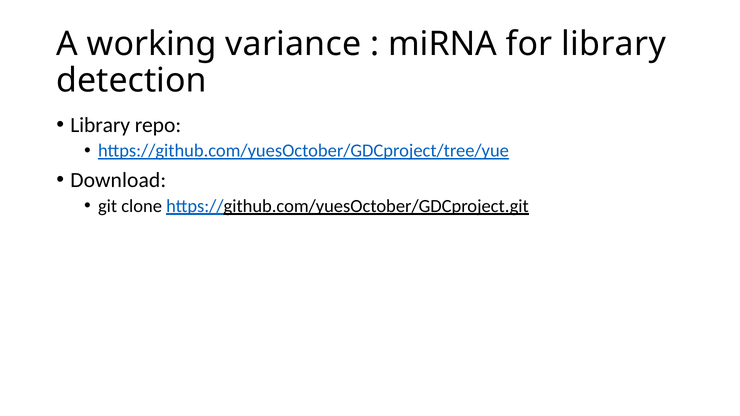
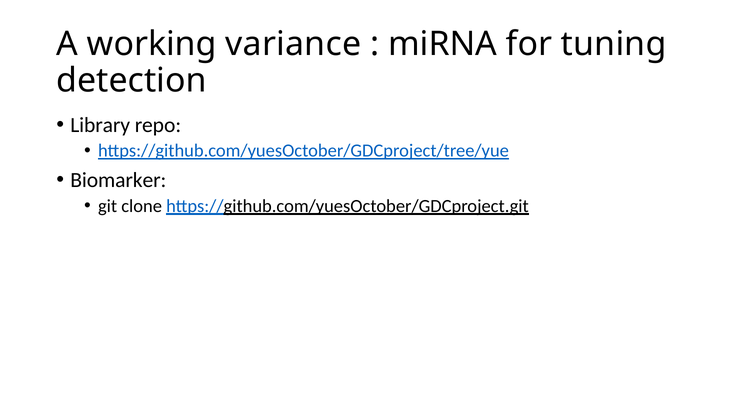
for library: library -> tuning
Download: Download -> Biomarker
